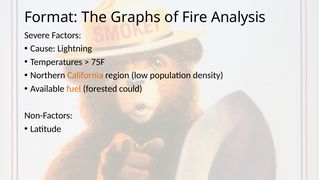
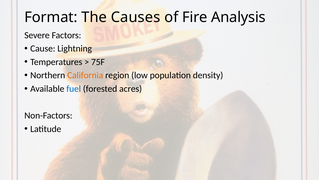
Graphs: Graphs -> Causes
fuel colour: orange -> blue
could: could -> acres
